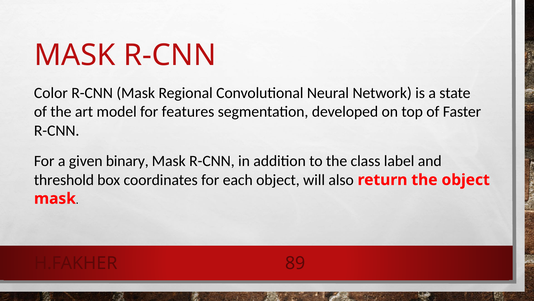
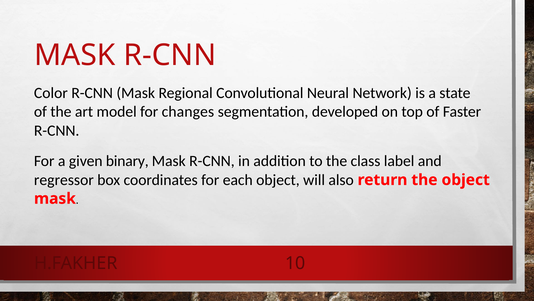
features: features -> changes
threshold: threshold -> regressor
89: 89 -> 10
